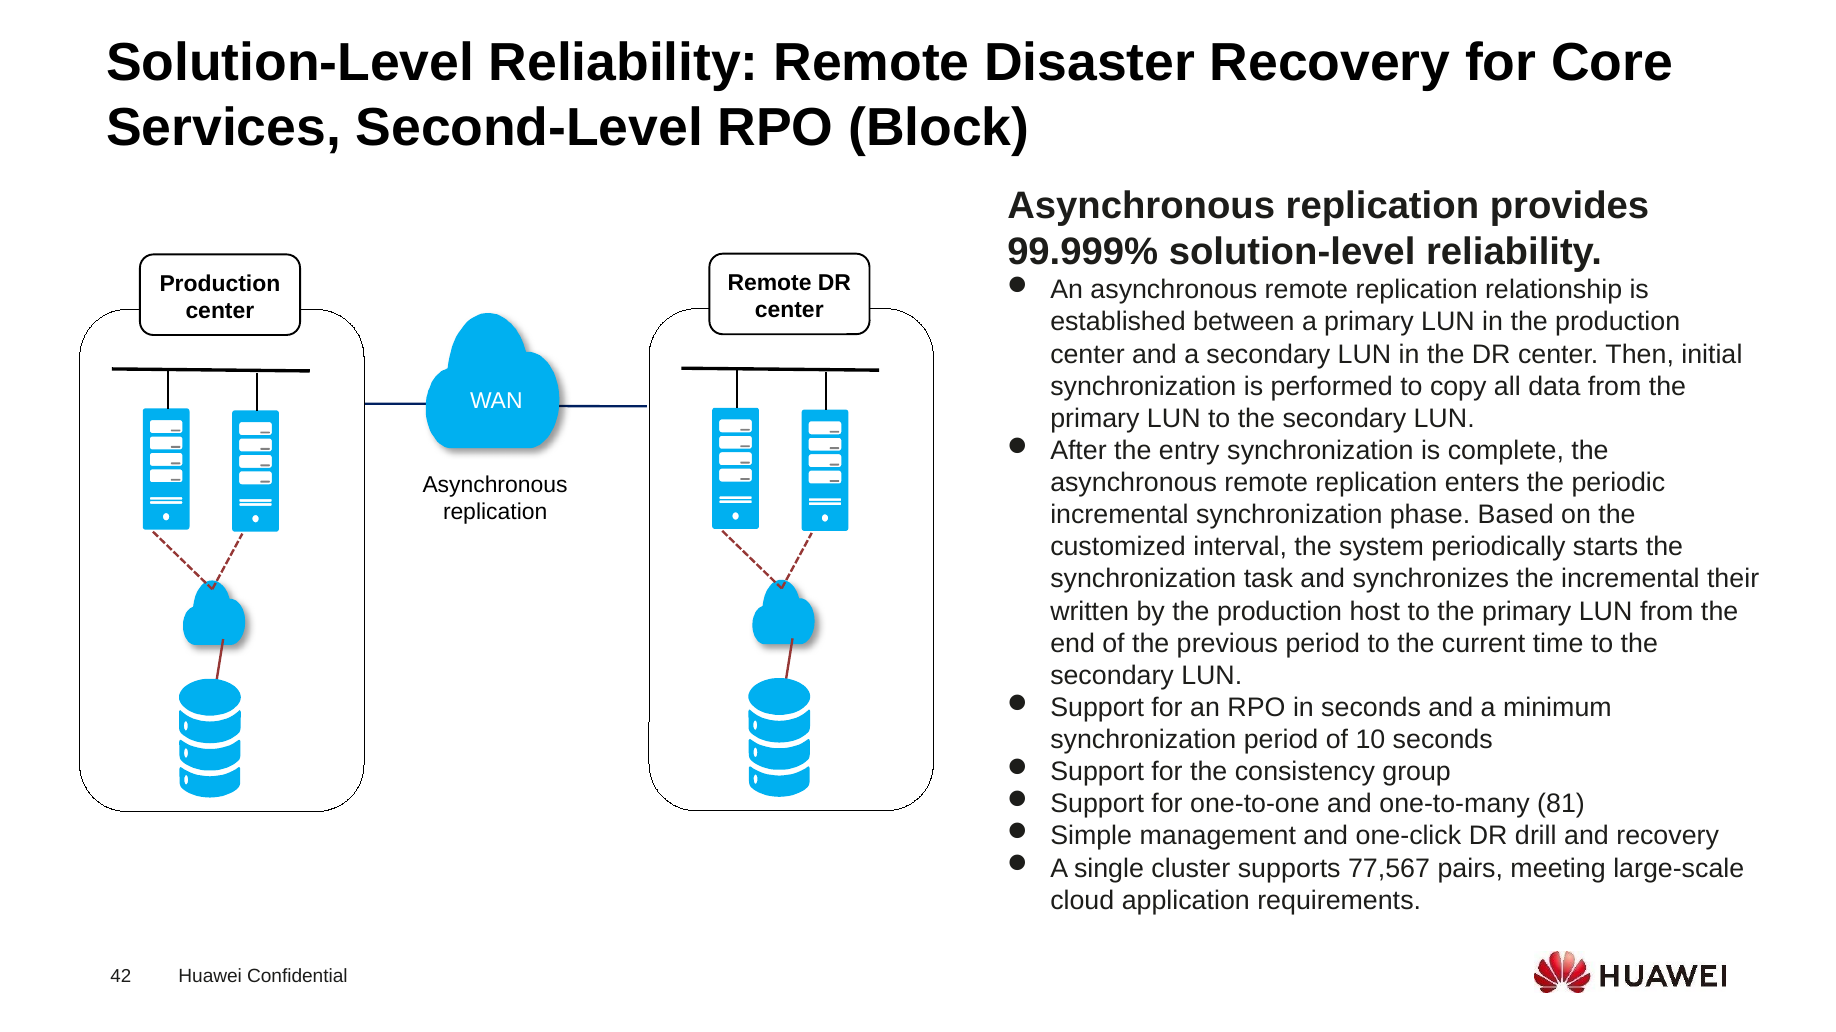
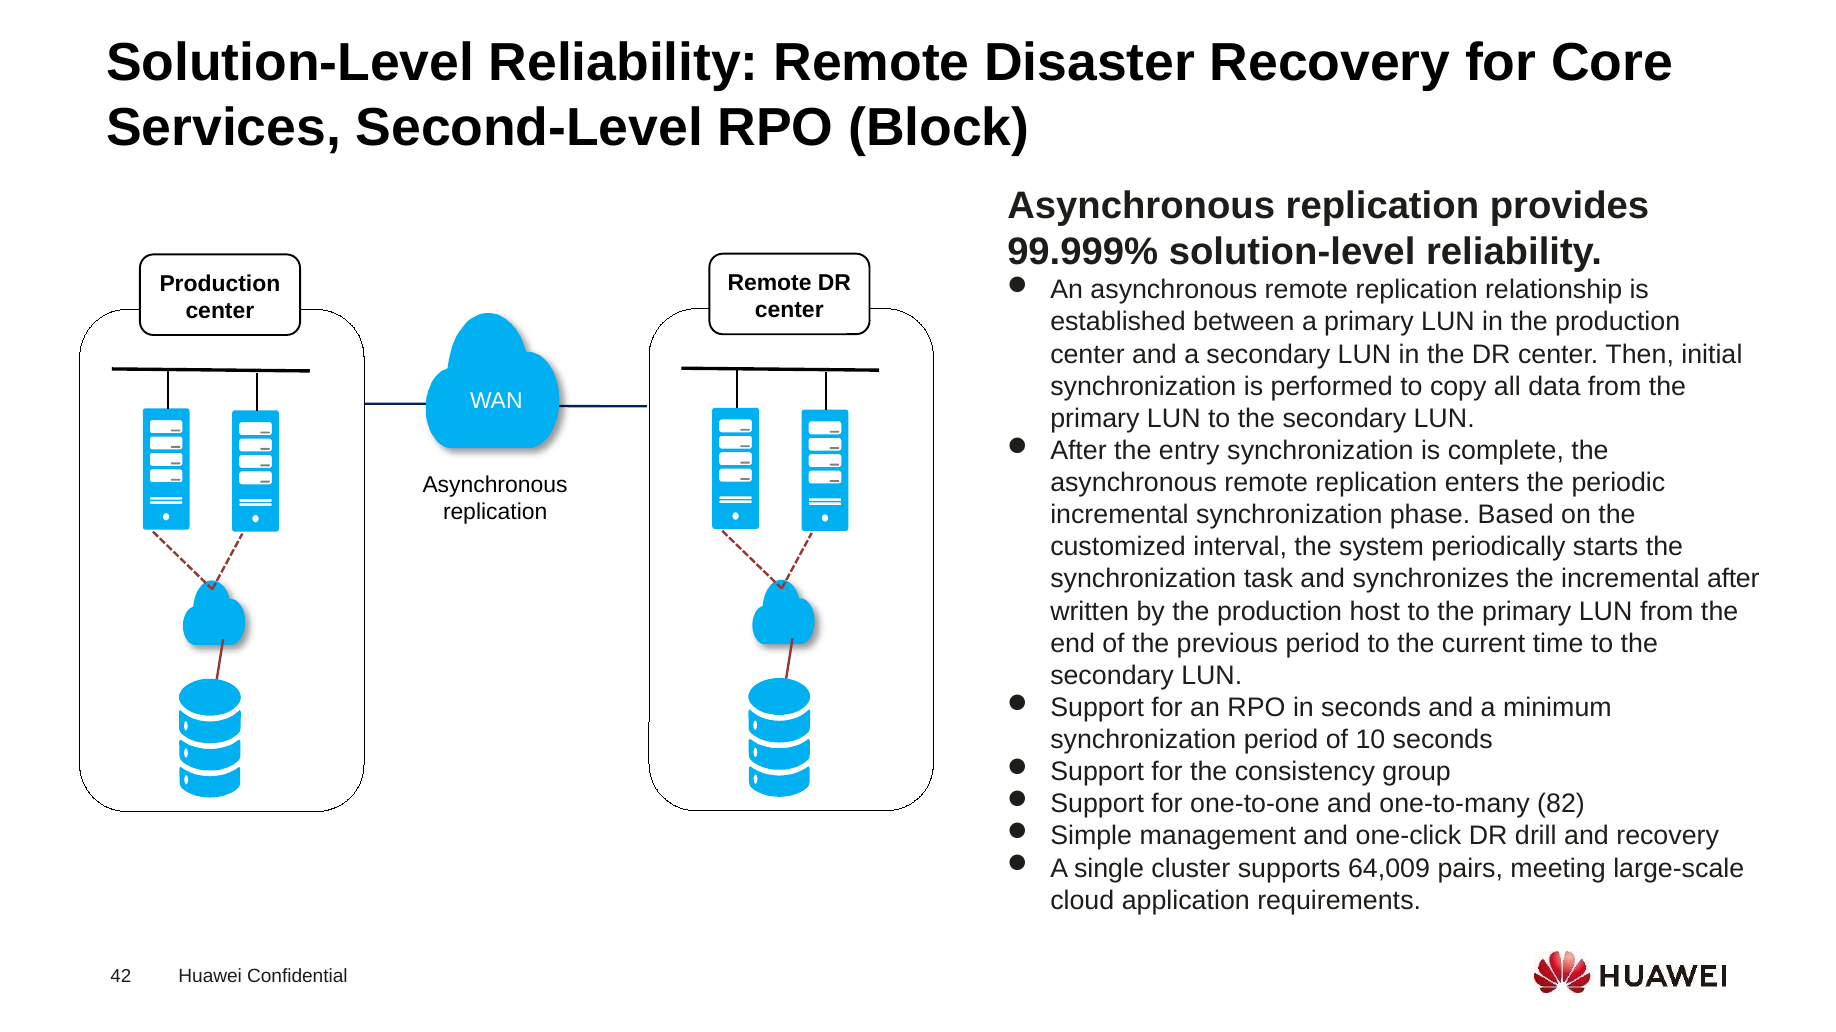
incremental their: their -> after
81: 81 -> 82
77,567: 77,567 -> 64,009
